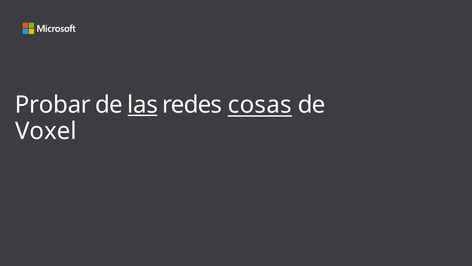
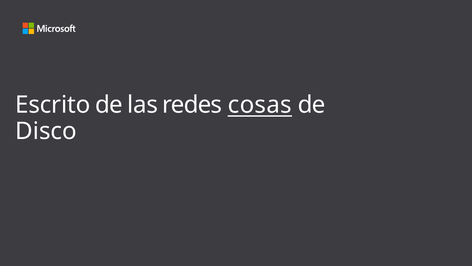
Probar: Probar -> Escrito
las underline: present -> none
Voxel: Voxel -> Disco
